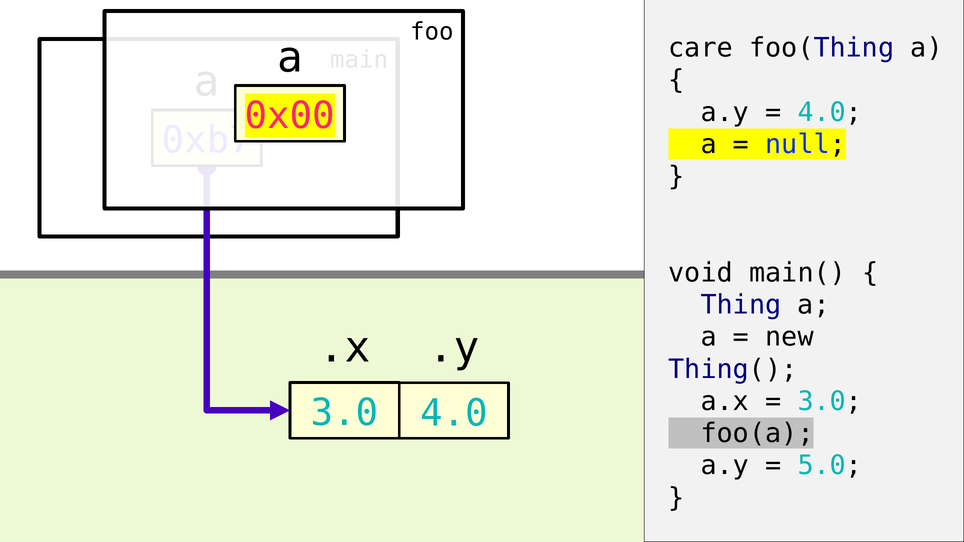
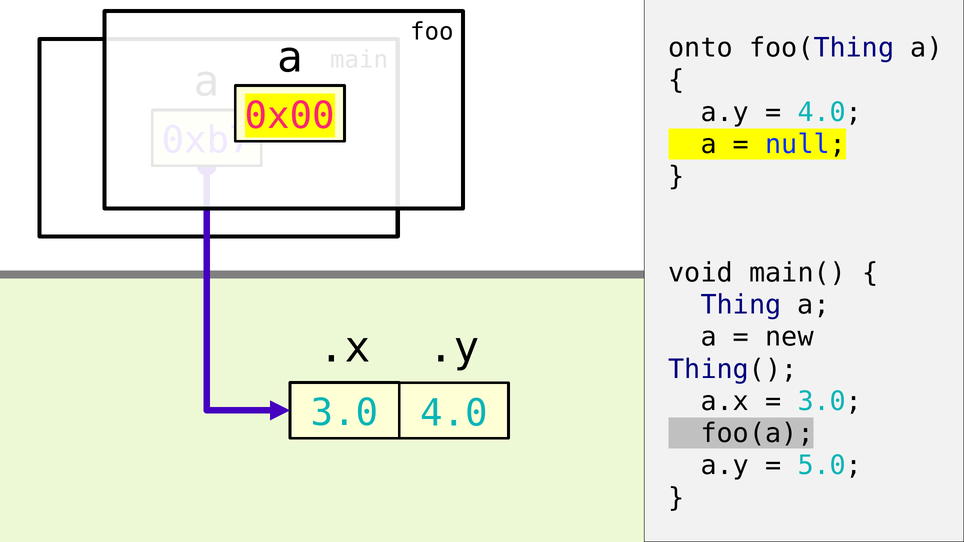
care: care -> onto
